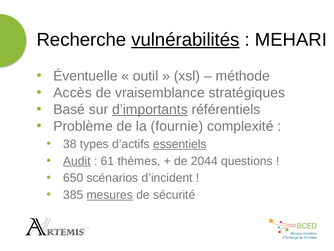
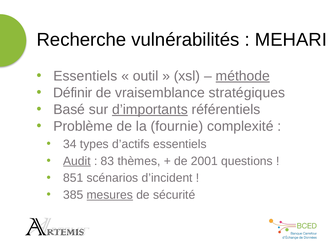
vulnérabilités underline: present -> none
Éventuelle at (85, 76): Éventuelle -> Essentiels
méthode underline: none -> present
Accès: Accès -> Définir
38: 38 -> 34
essentiels at (180, 144) underline: present -> none
61: 61 -> 83
2044: 2044 -> 2001
650: 650 -> 851
